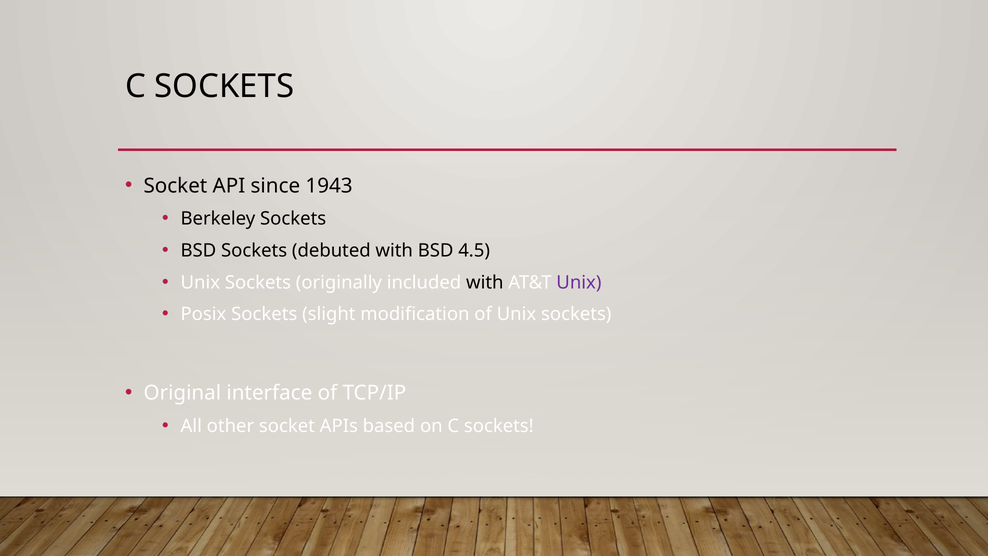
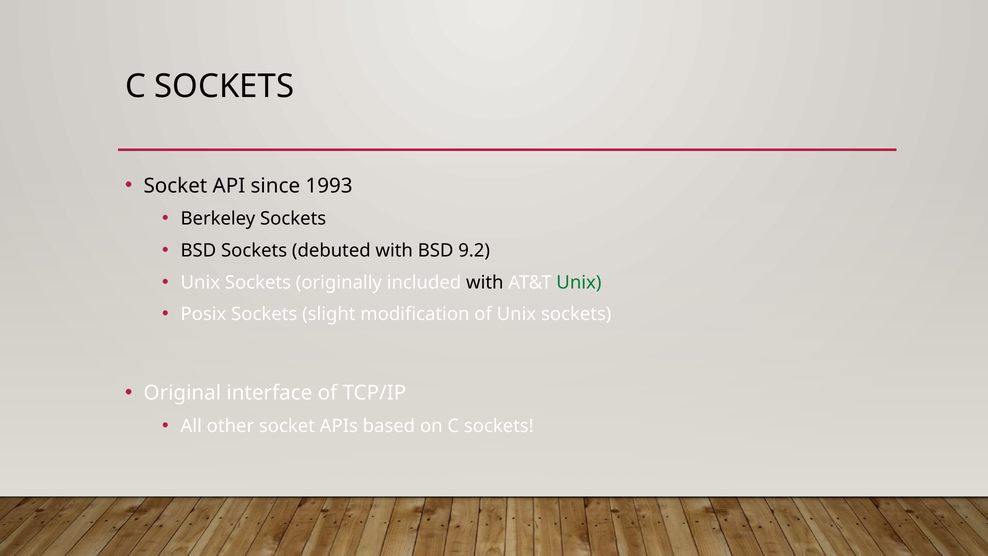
1943: 1943 -> 1993
4.5: 4.5 -> 9.2
Unix at (579, 282) colour: purple -> green
